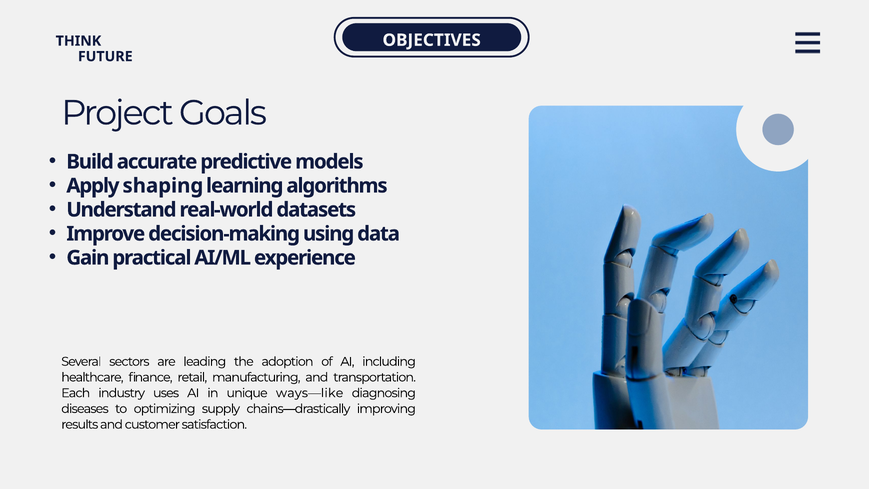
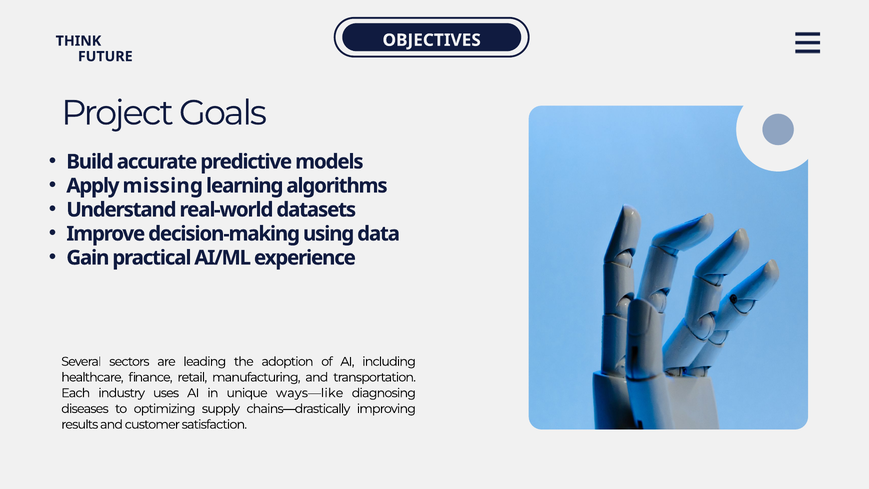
shaping: shaping -> missing
